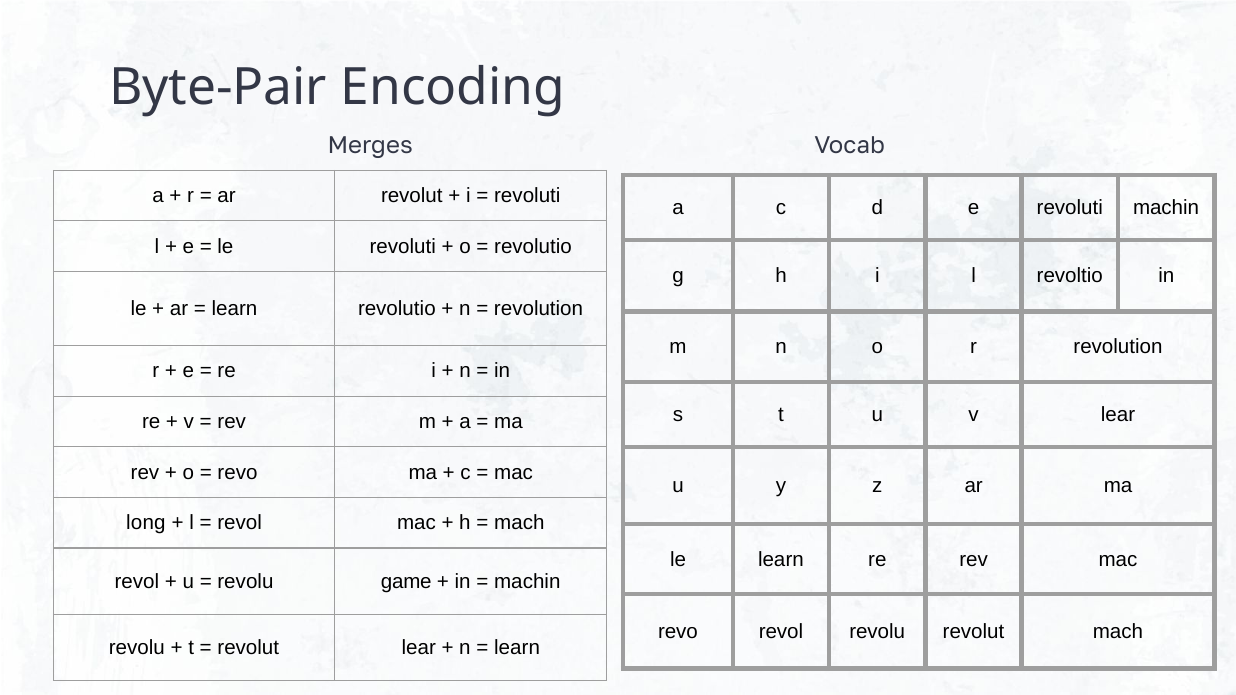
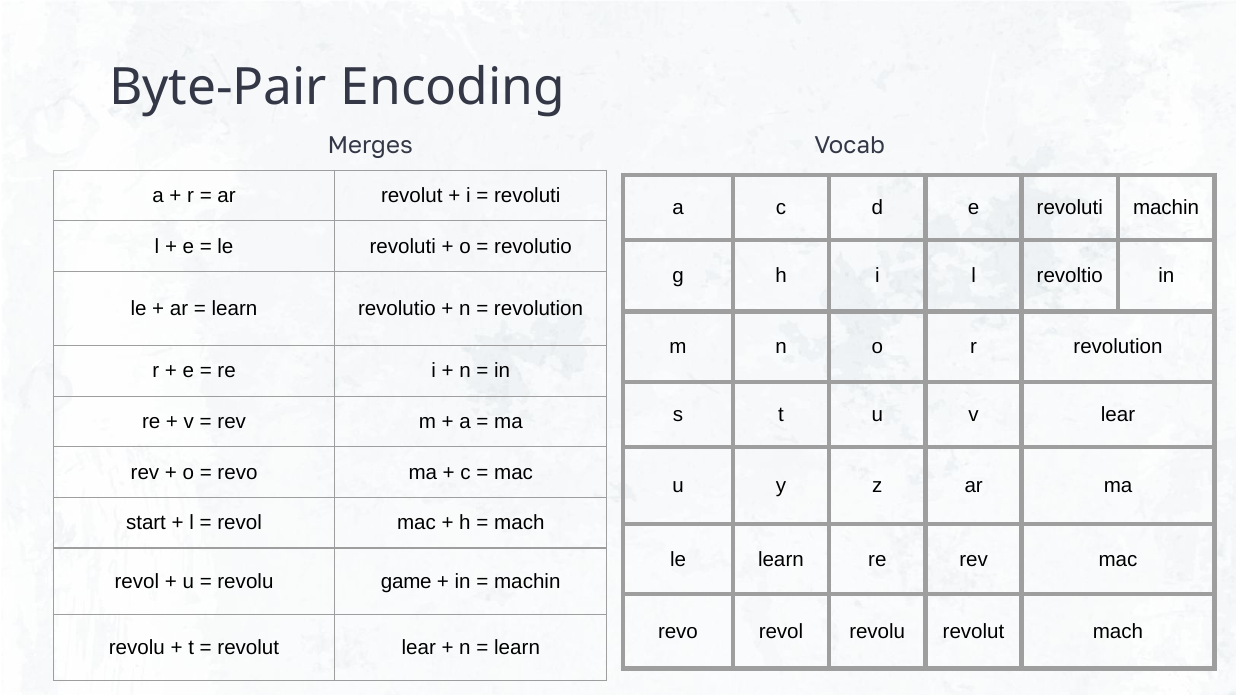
long: long -> start
